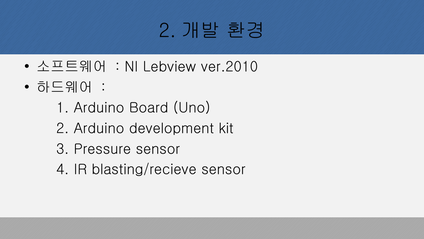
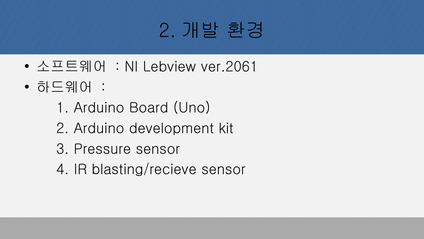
ver.2010: ver.2010 -> ver.2061
